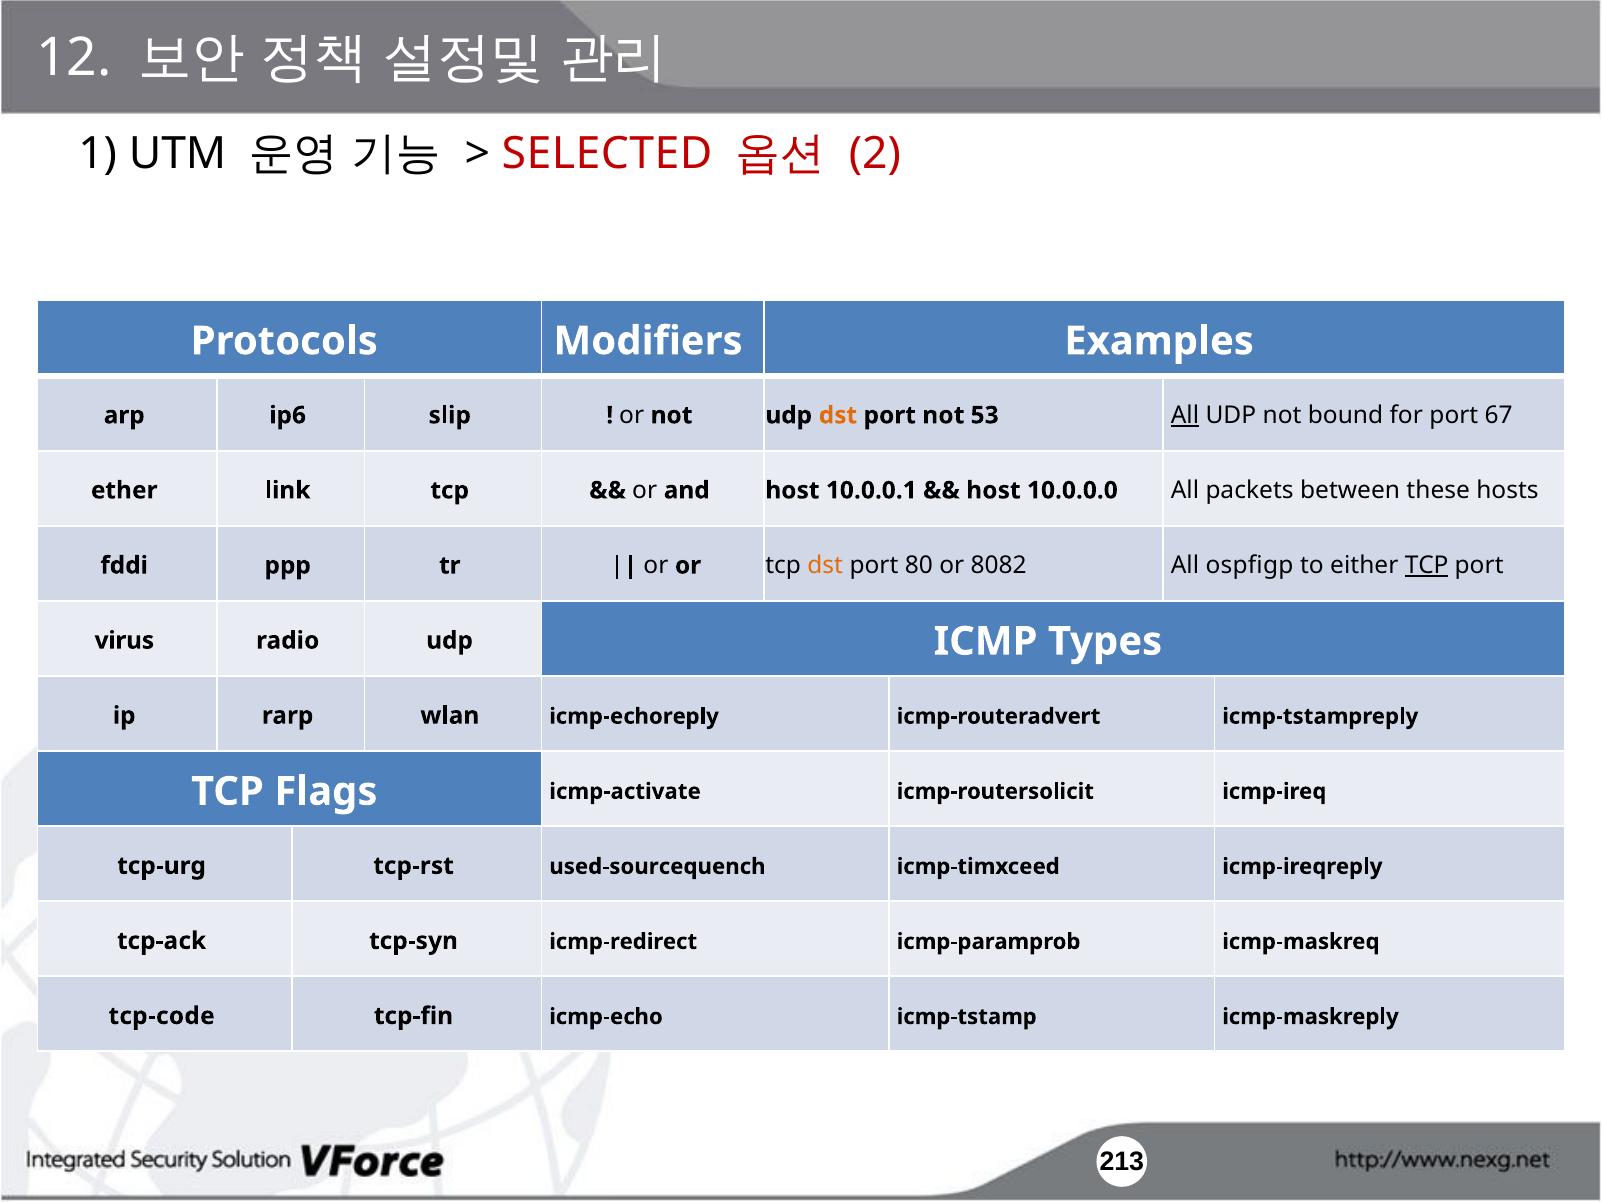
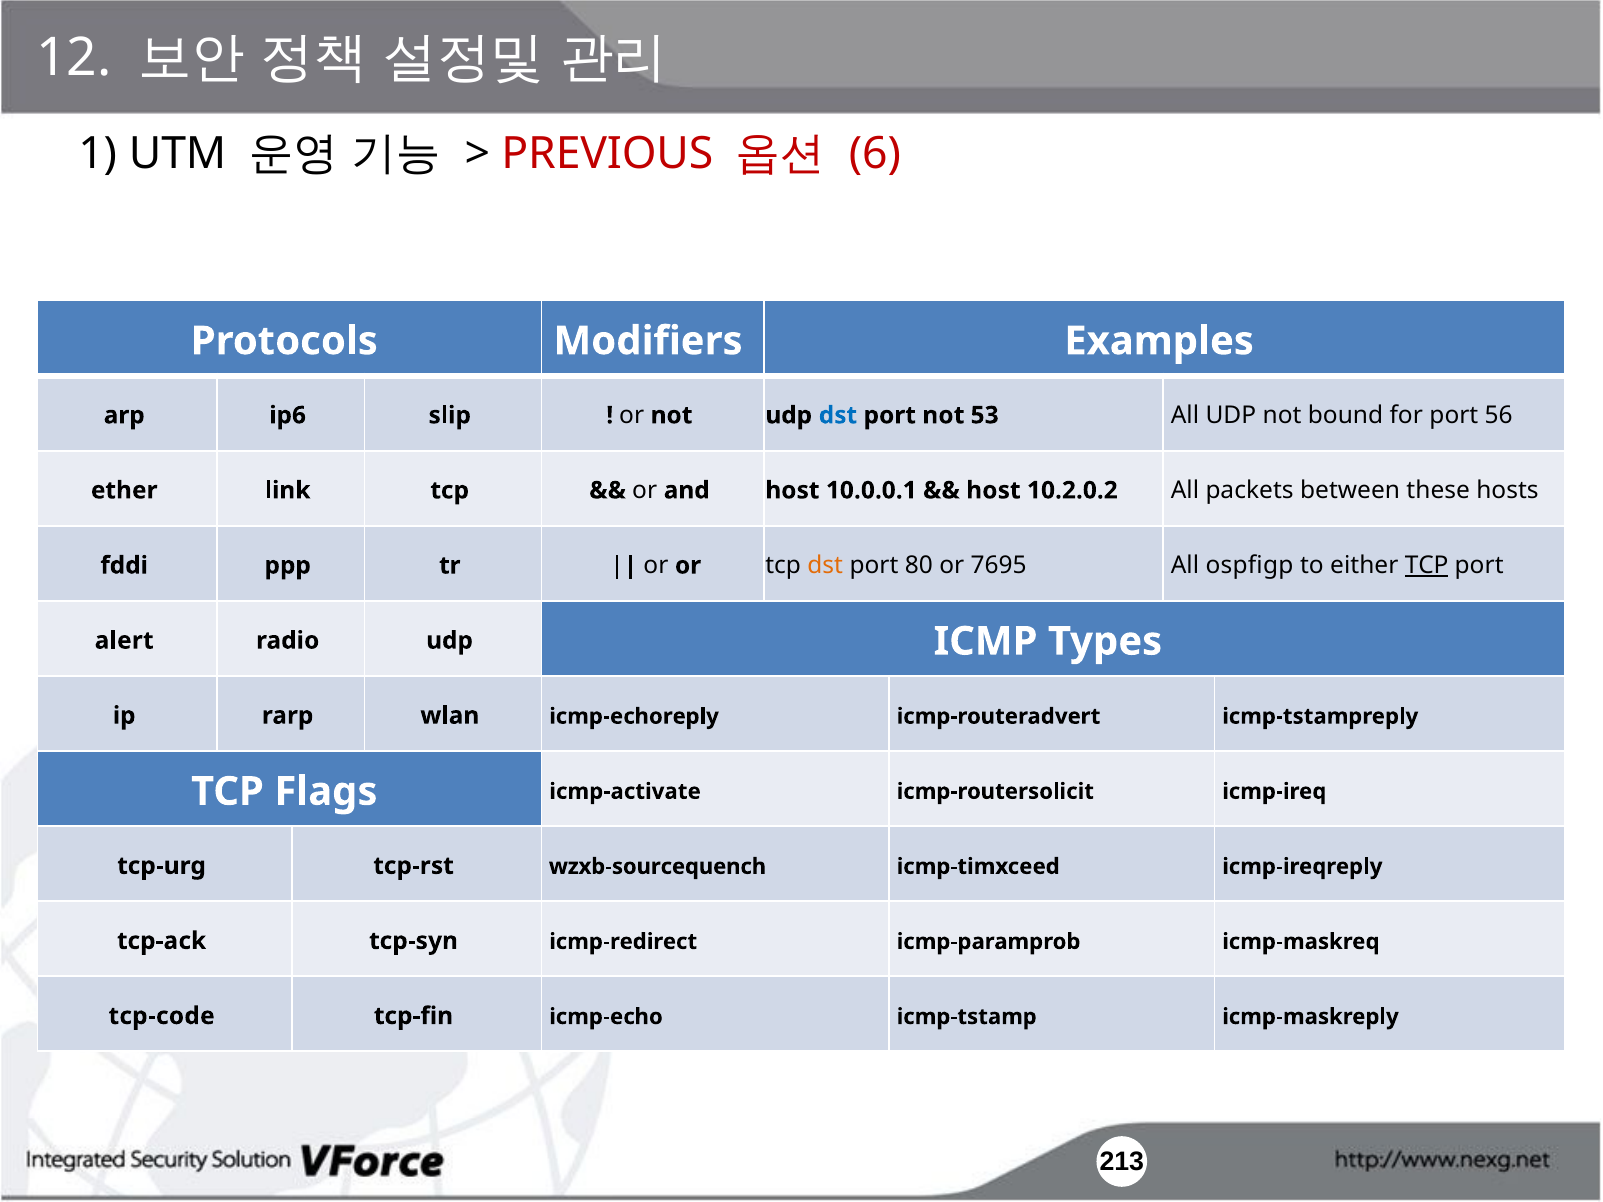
SELECTED: SELECTED -> PREVIOUS
2: 2 -> 6
dst at (838, 415) colour: orange -> blue
All at (1185, 415) underline: present -> none
67: 67 -> 56
10.0.0.0: 10.0.0.0 -> 10.2.0.2
8082: 8082 -> 7695
virus: virus -> alert
used-sourcequench: used-sourcequench -> wzxb-sourcequench
